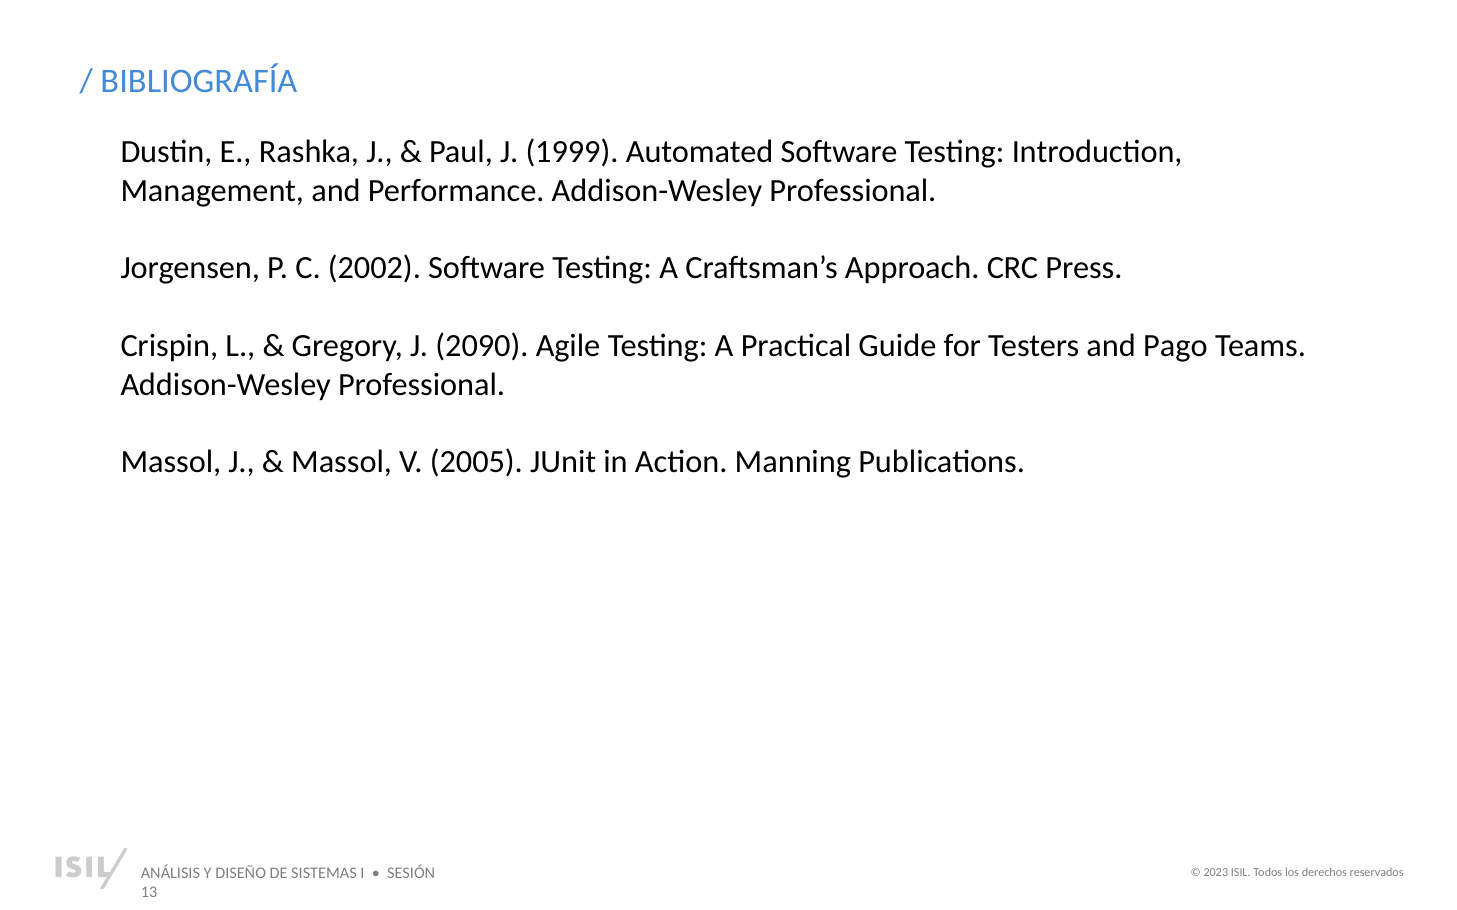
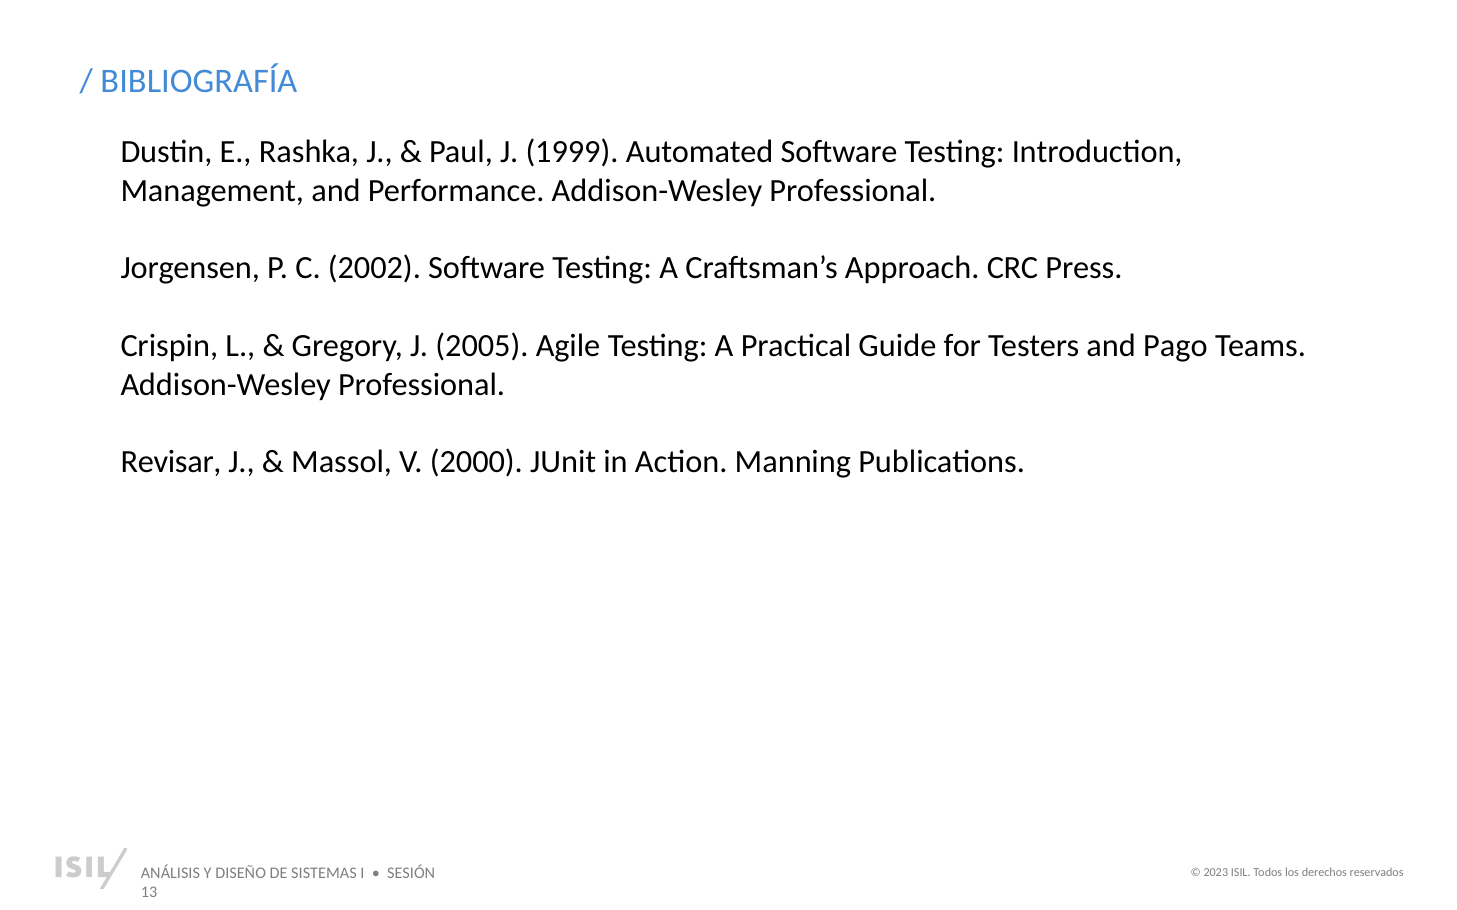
2090: 2090 -> 2005
Massol at (171, 462): Massol -> Revisar
2005: 2005 -> 2000
